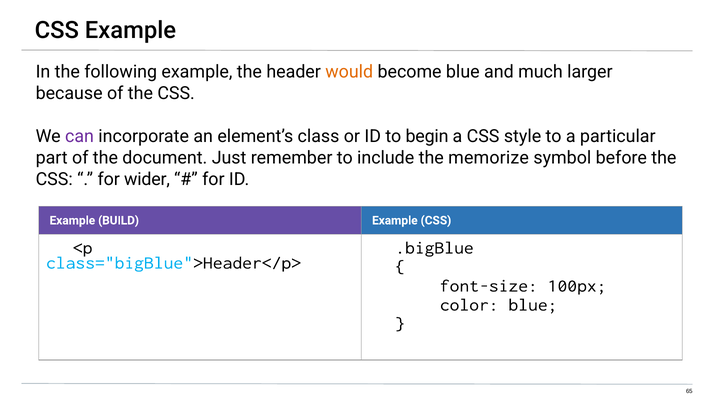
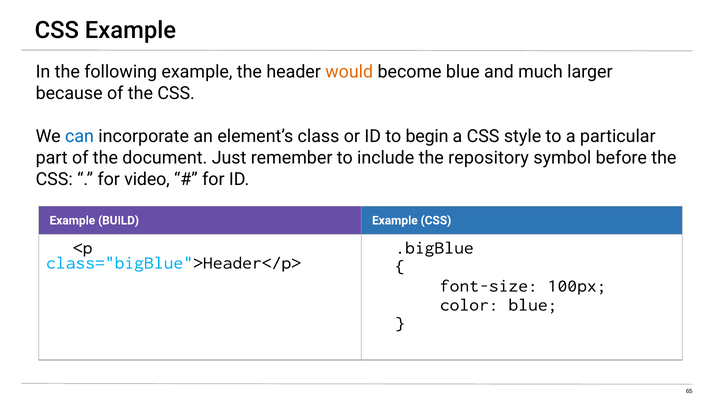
can colour: purple -> blue
memorize: memorize -> repository
wider: wider -> video
